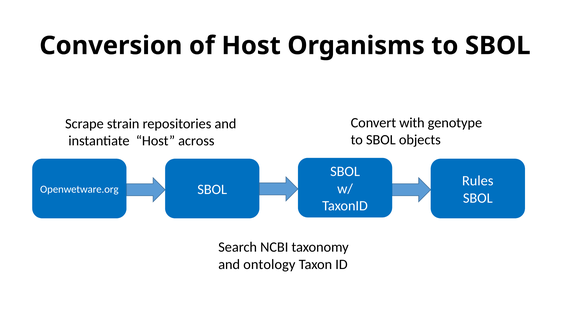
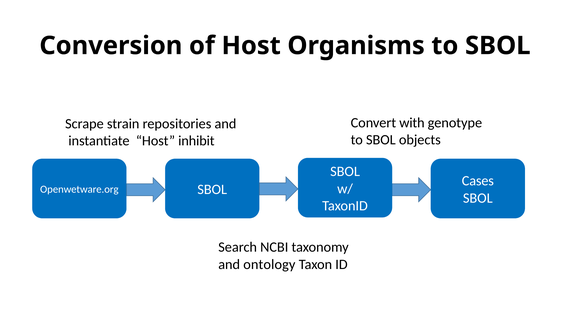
across: across -> inhibit
Rules: Rules -> Cases
